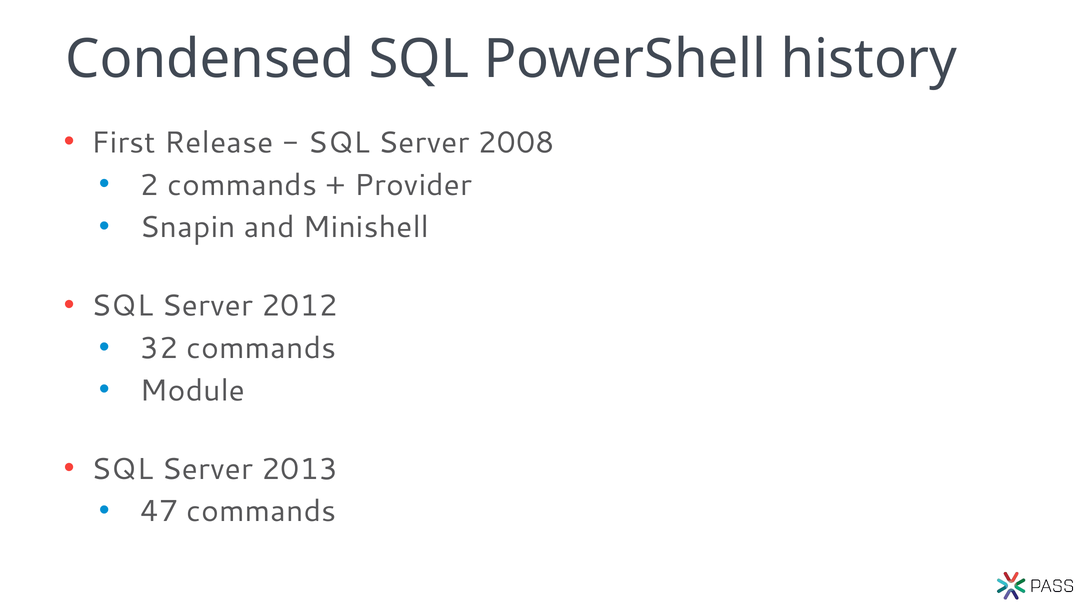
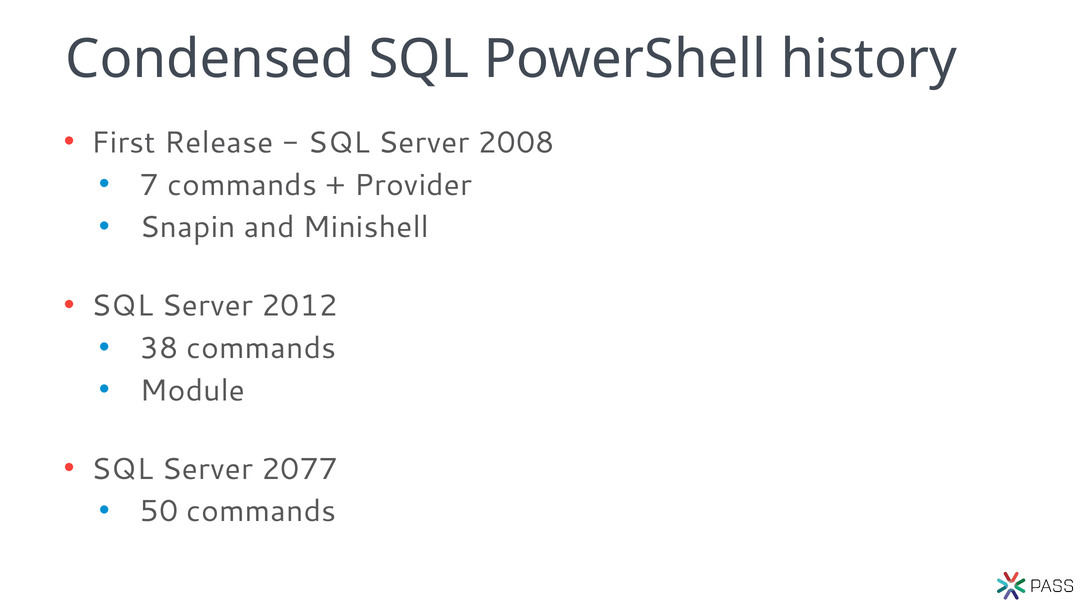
2: 2 -> 7
32: 32 -> 38
2013: 2013 -> 2077
47: 47 -> 50
